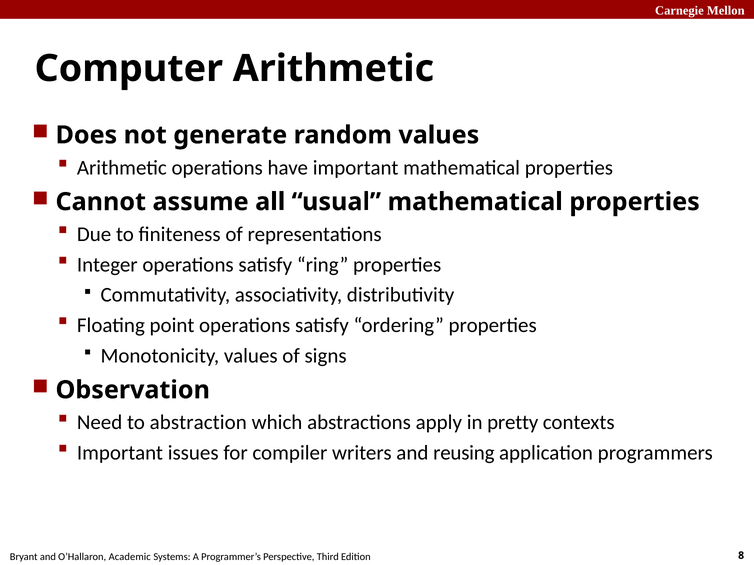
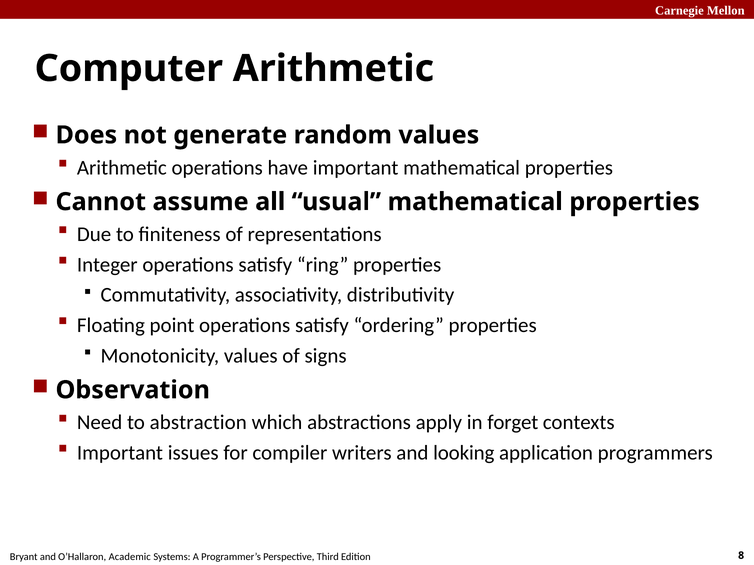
pretty: pretty -> forget
reusing: reusing -> looking
